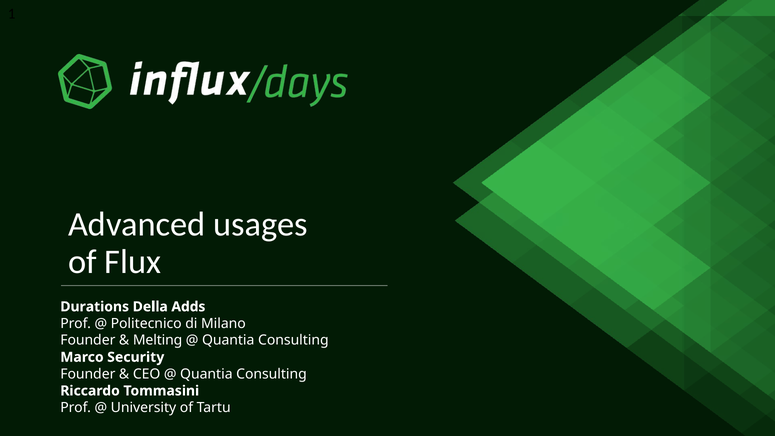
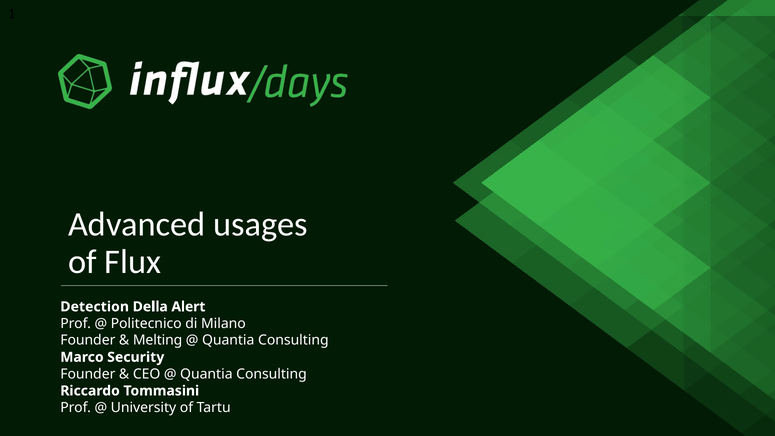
Durations: Durations -> Detection
Adds: Adds -> Alert
